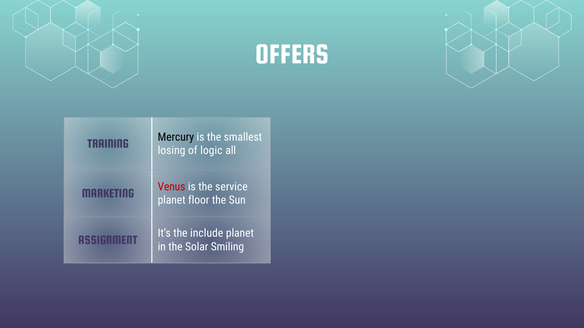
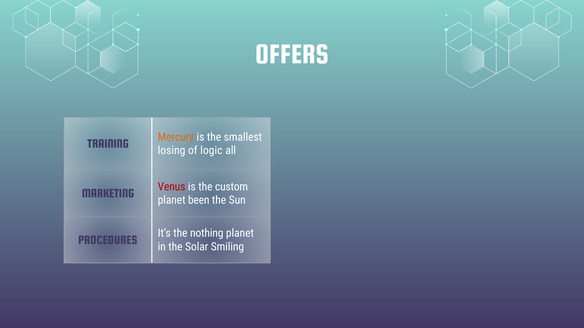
Mercury colour: black -> orange
service: service -> custom
floor: floor -> been
ASSIGNMENT: ASSIGNMENT -> PROCEDURES
include: include -> nothing
